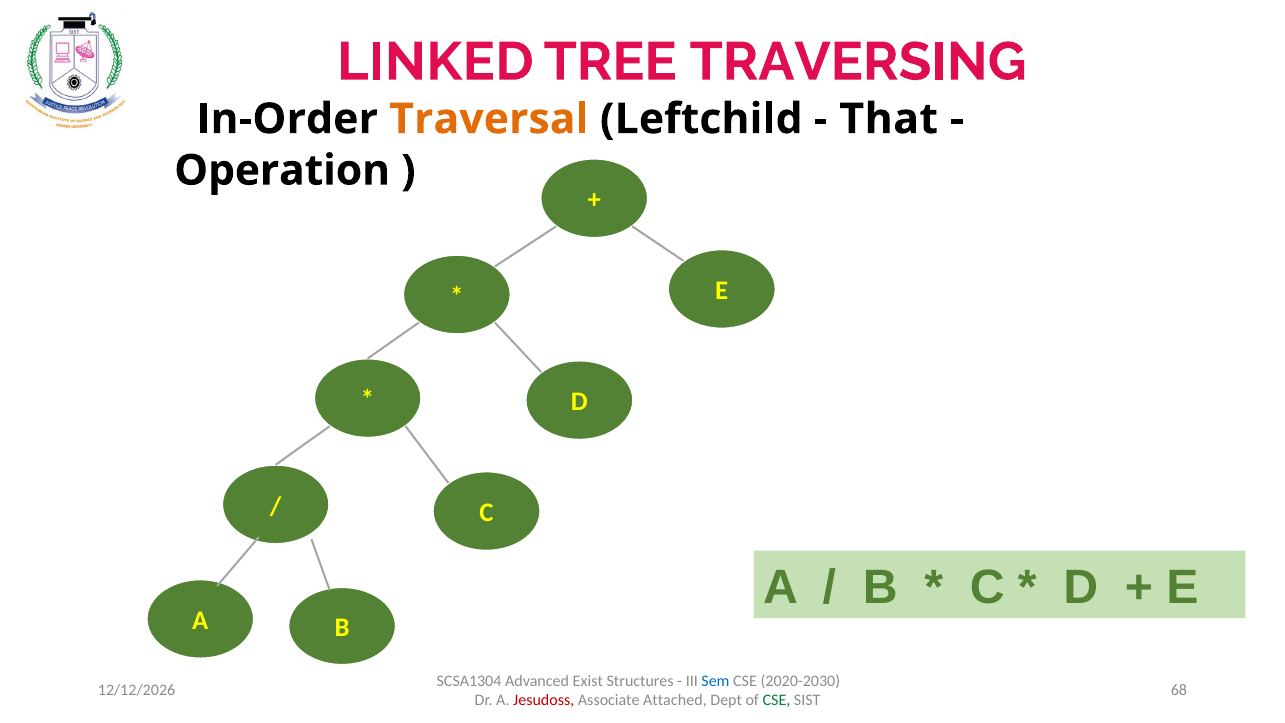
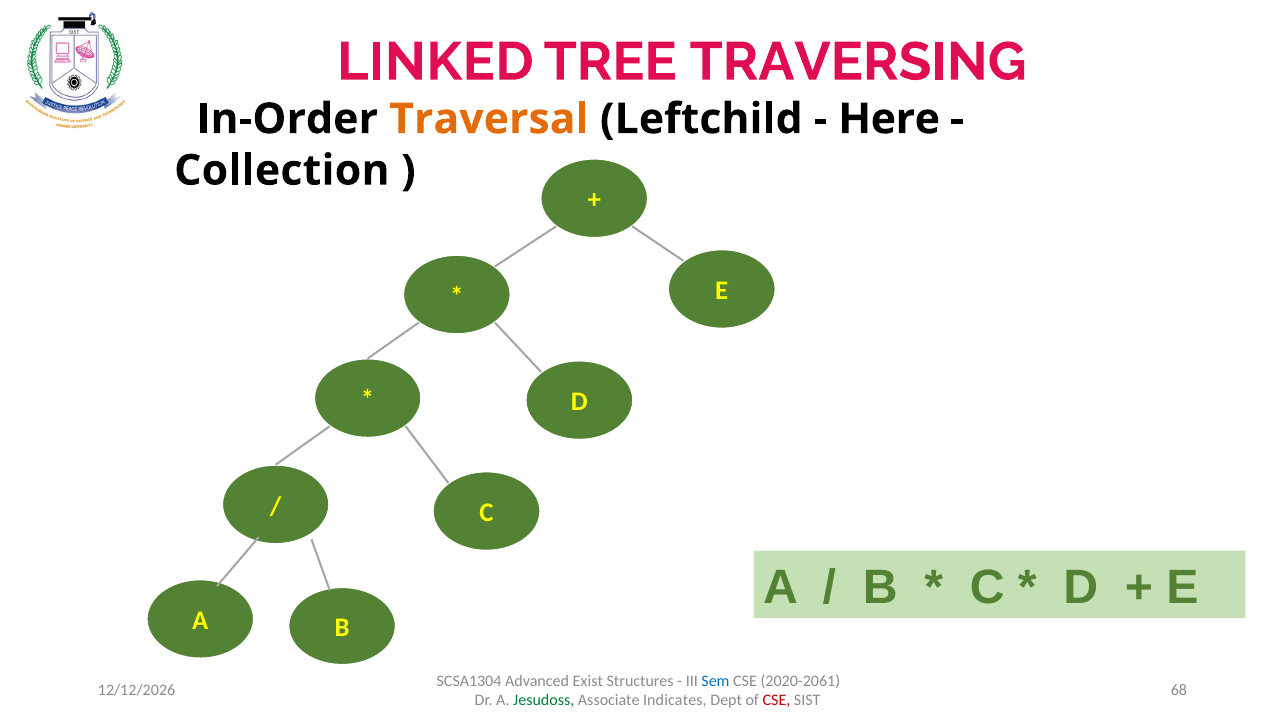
That: That -> Here
Operation: Operation -> Collection
2020-2030: 2020-2030 -> 2020-2061
Jesudoss colour: red -> green
Attached: Attached -> Indicates
CSE at (776, 700) colour: green -> red
